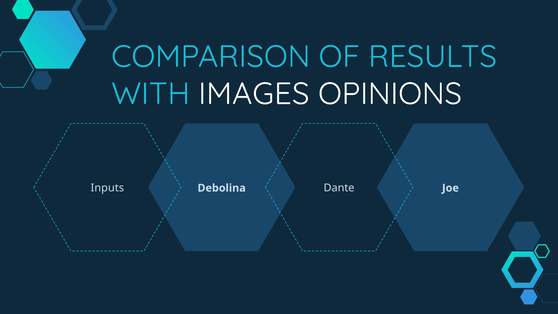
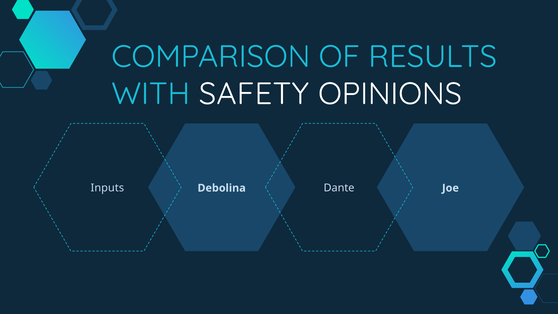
IMAGES: IMAGES -> SAFETY
